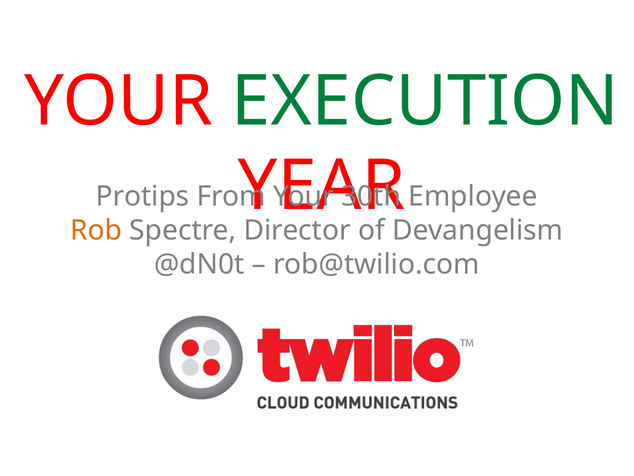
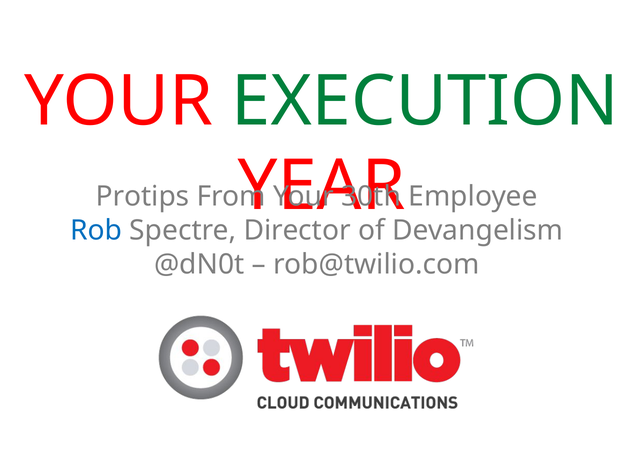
Rob colour: orange -> blue
